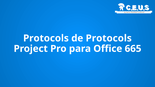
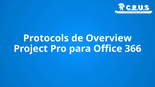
de Protocols: Protocols -> Overview
665: 665 -> 366
